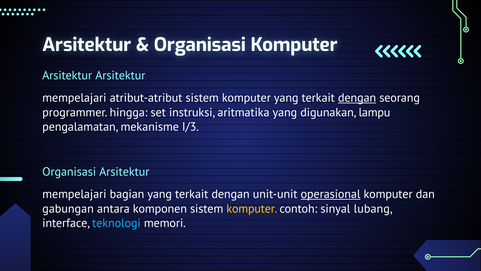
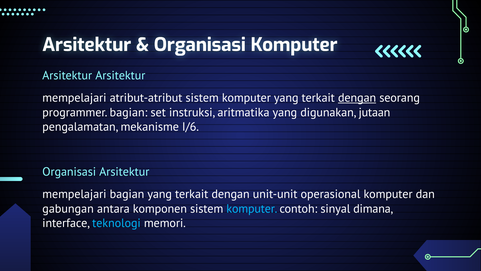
programmer hingga: hingga -> bagian
lampu: lampu -> jutaan
I/3: I/3 -> I/6
operasional underline: present -> none
komputer at (252, 208) colour: yellow -> light blue
lubang: lubang -> dimana
